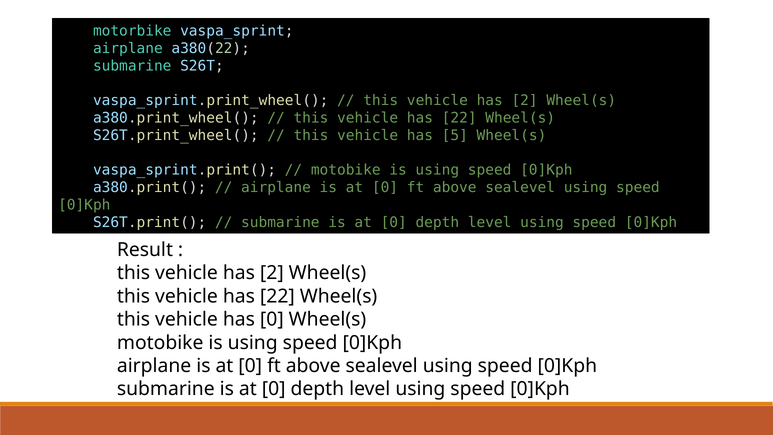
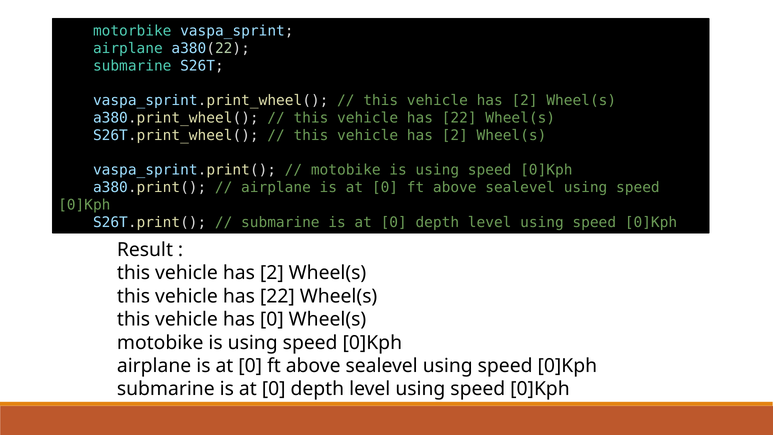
5 at (455, 135): 5 -> 2
